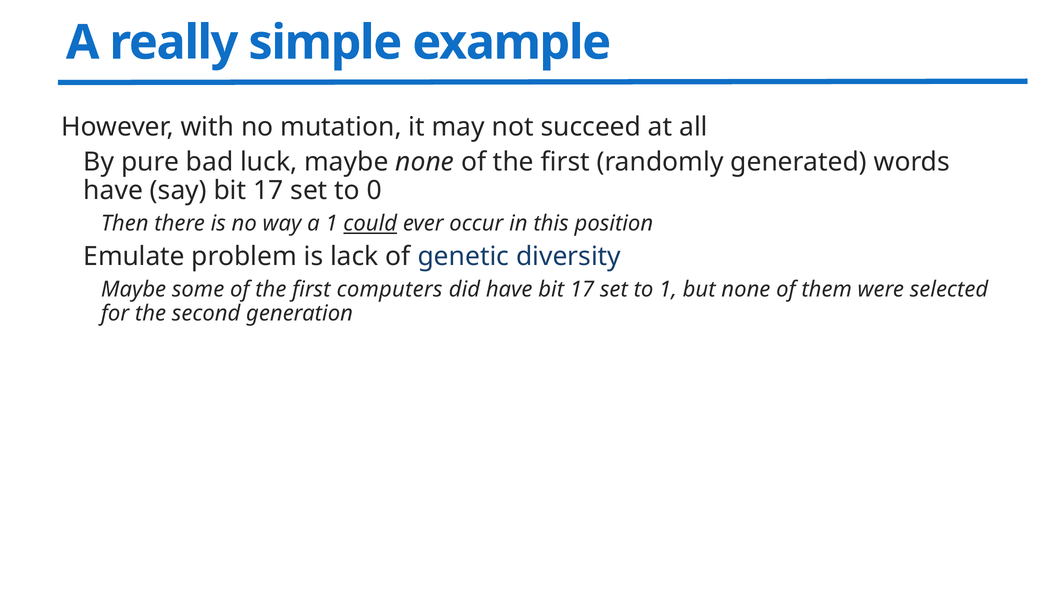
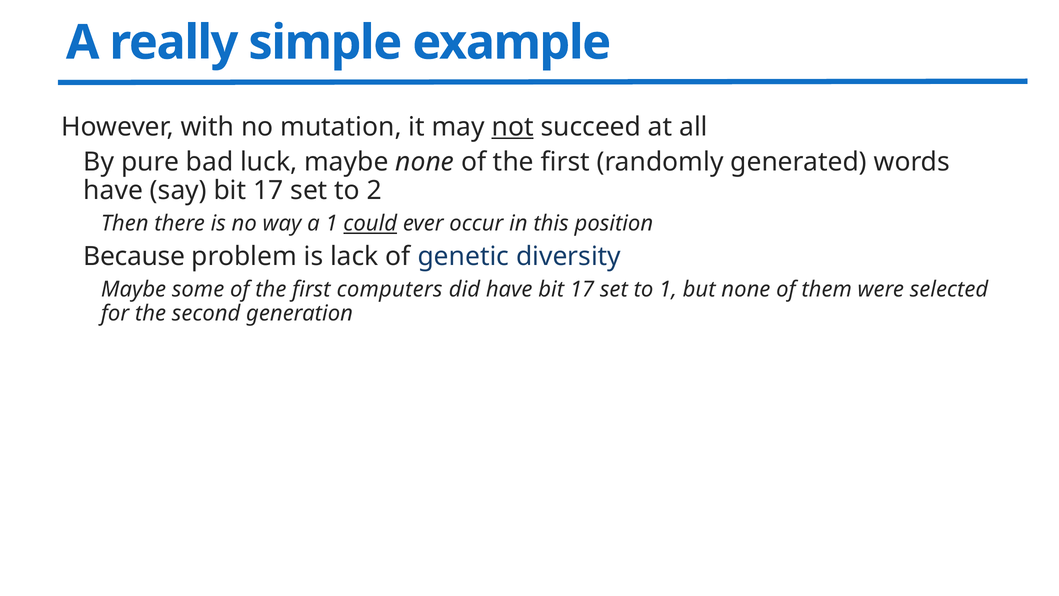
not underline: none -> present
0: 0 -> 2
Emulate: Emulate -> Because
